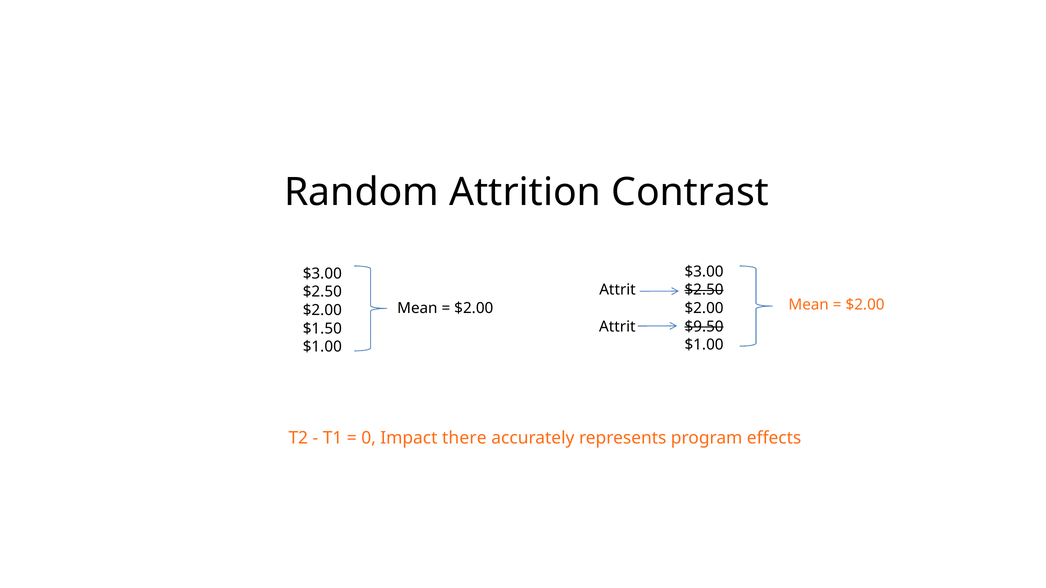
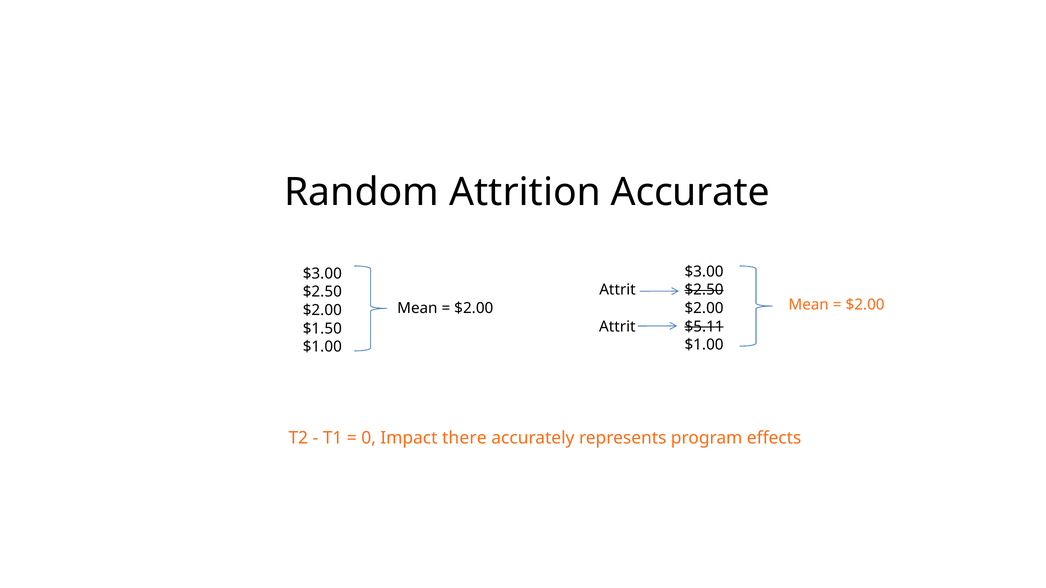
Contrast: Contrast -> Accurate
$9.50: $9.50 -> $5.11
